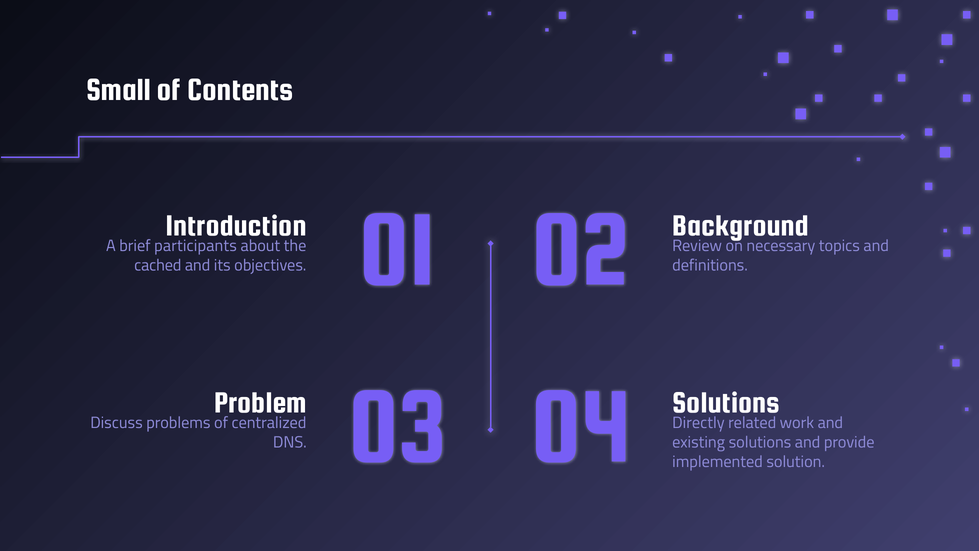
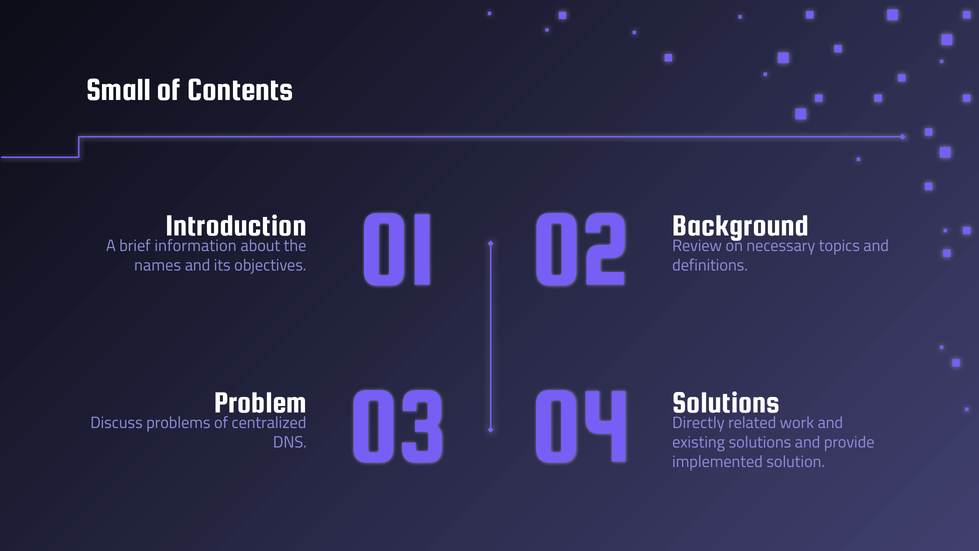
participants: participants -> information
cached: cached -> names
